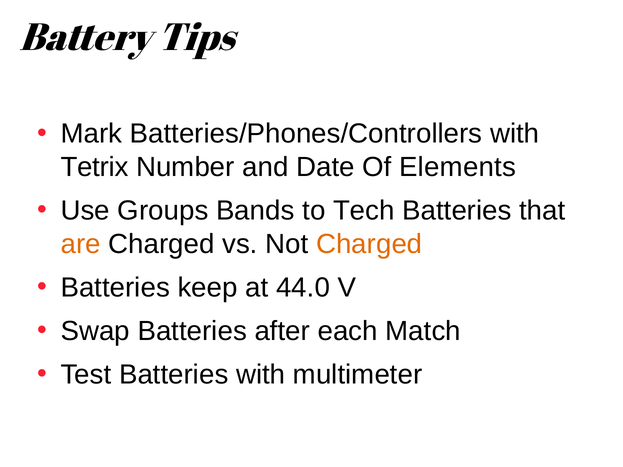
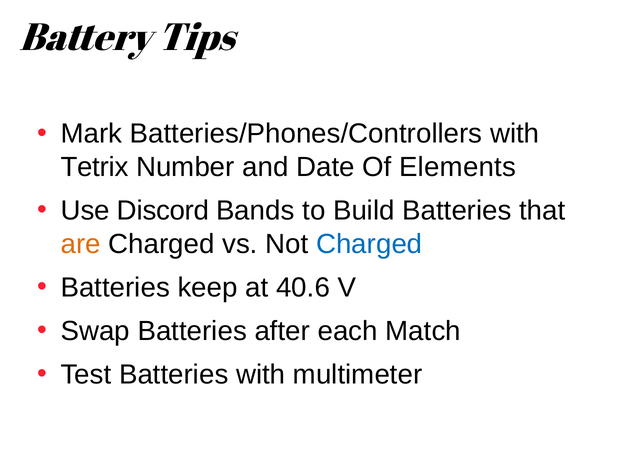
Groups: Groups -> Discord
Tech: Tech -> Build
Charged at (369, 244) colour: orange -> blue
44.0: 44.0 -> 40.6
